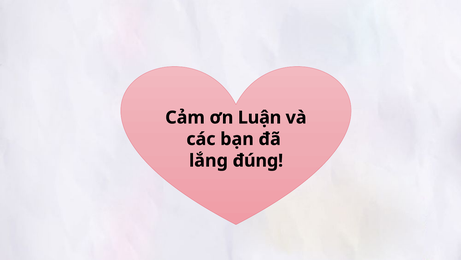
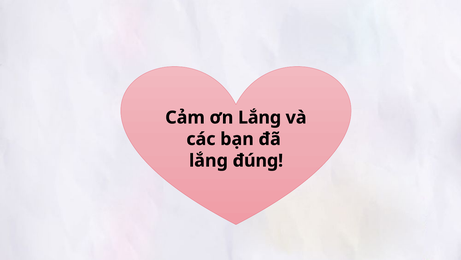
ơn Luận: Luận -> Lắng
